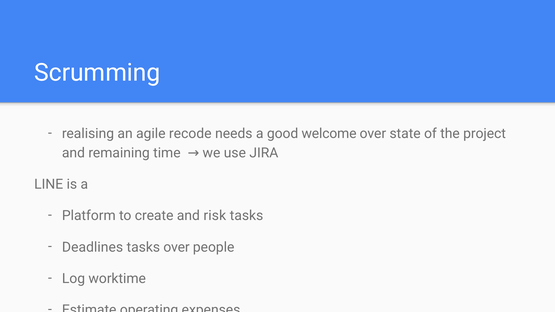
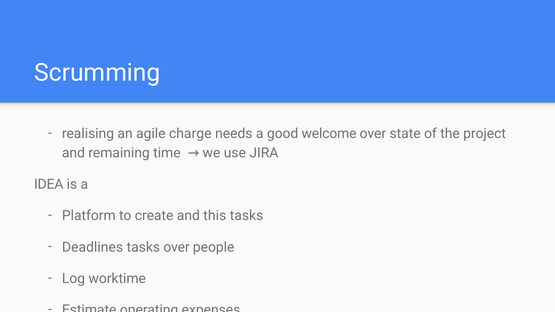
recode: recode -> charge
LINE: LINE -> IDEA
risk: risk -> this
